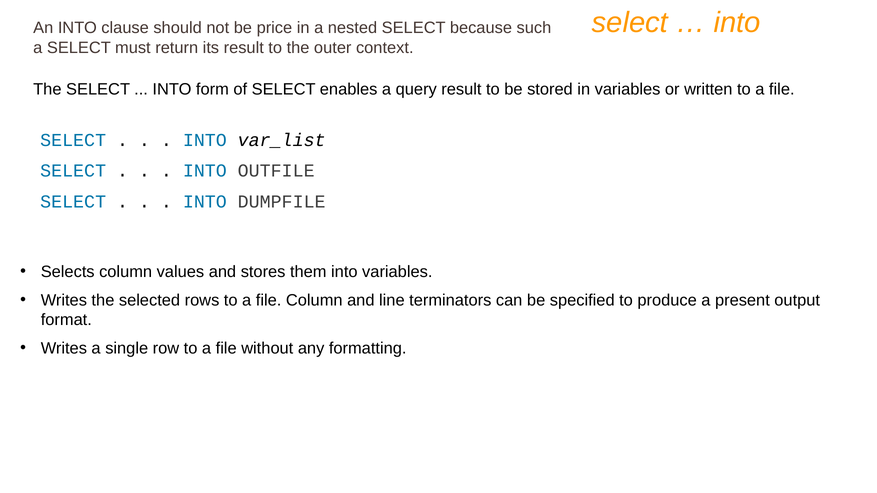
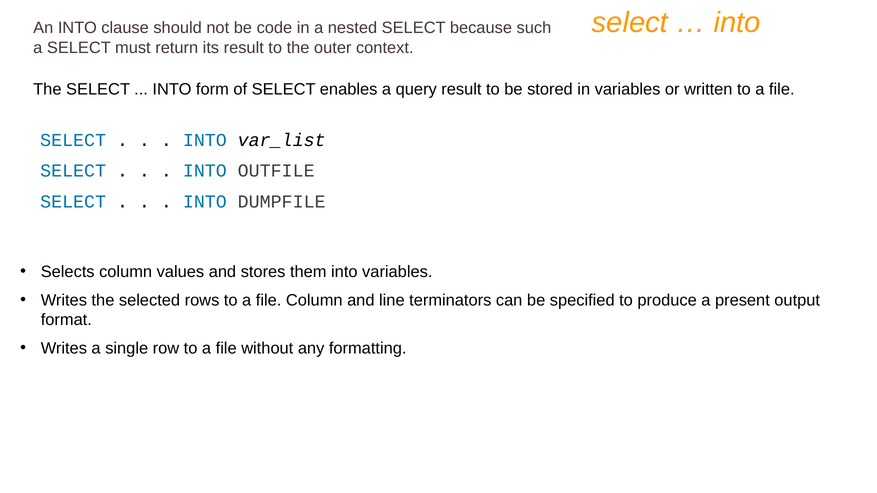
price: price -> code
